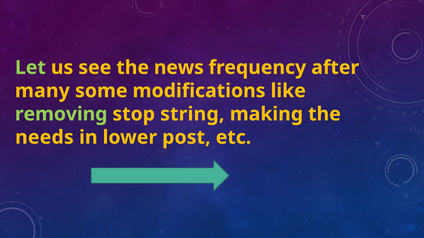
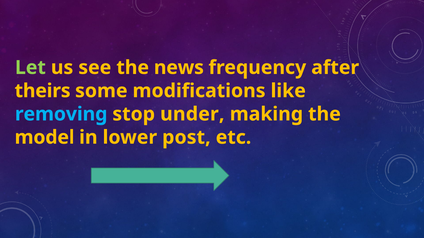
many: many -> theirs
removing colour: light green -> light blue
string: string -> under
needs: needs -> model
